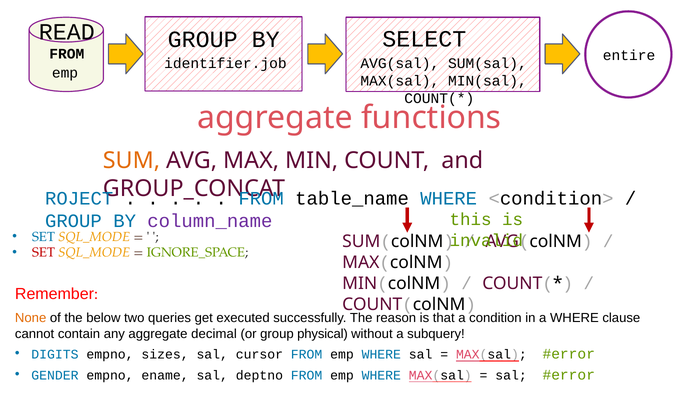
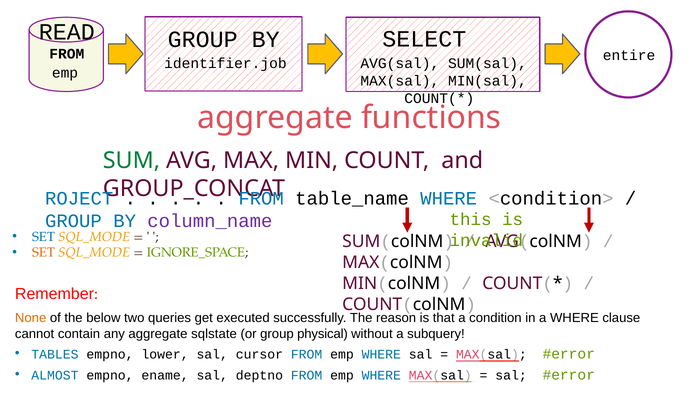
SUM at (131, 161) colour: orange -> green
SET at (43, 253) colour: red -> orange
decimal: decimal -> sqlstate
DIGITS: DIGITS -> TABLES
sizes: sizes -> lower
GENDER: GENDER -> ALMOST
